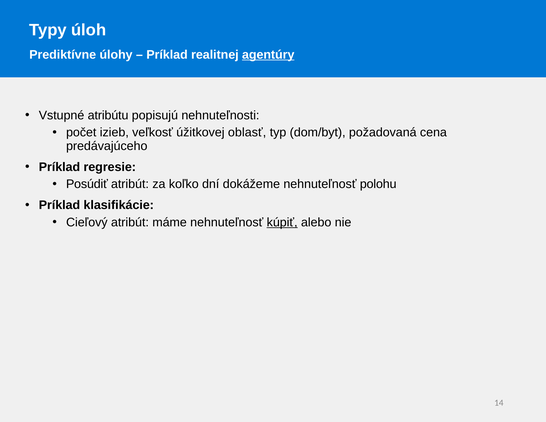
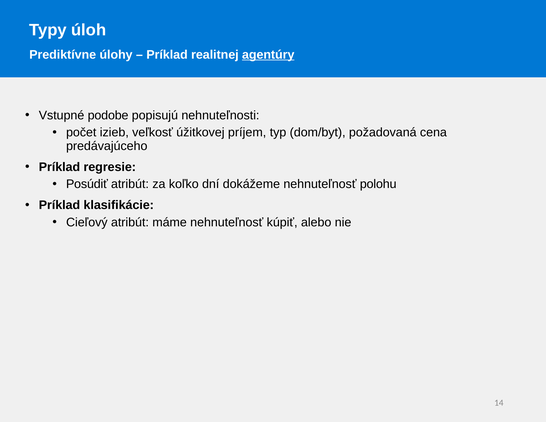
atribútu: atribútu -> podobe
oblasť: oblasť -> príjem
kúpiť underline: present -> none
